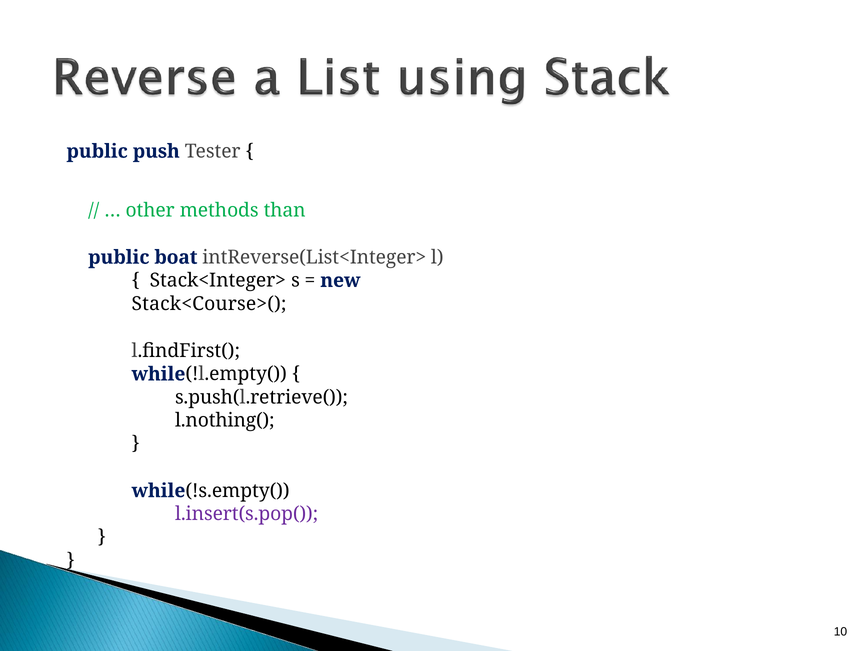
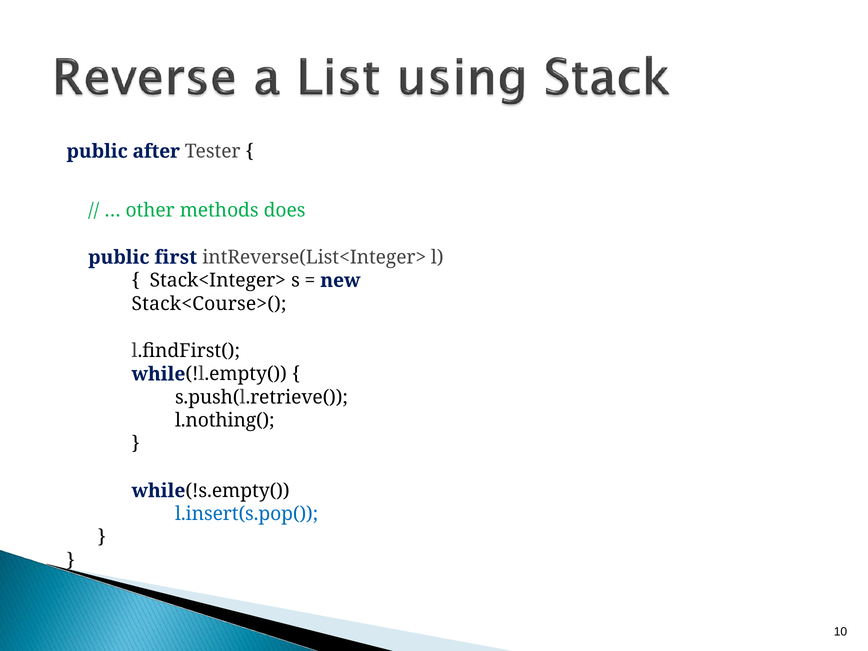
push: push -> after
than: than -> does
boat: boat -> first
l.insert(s.pop( colour: purple -> blue
